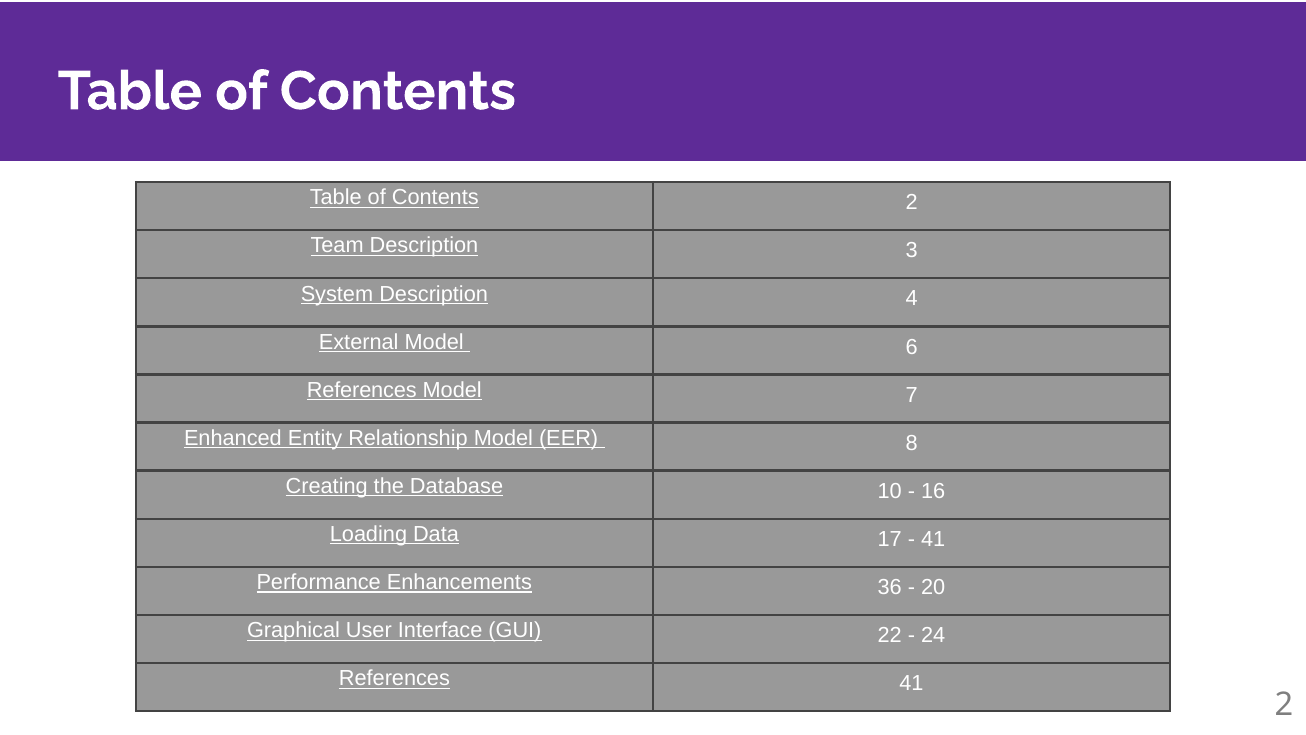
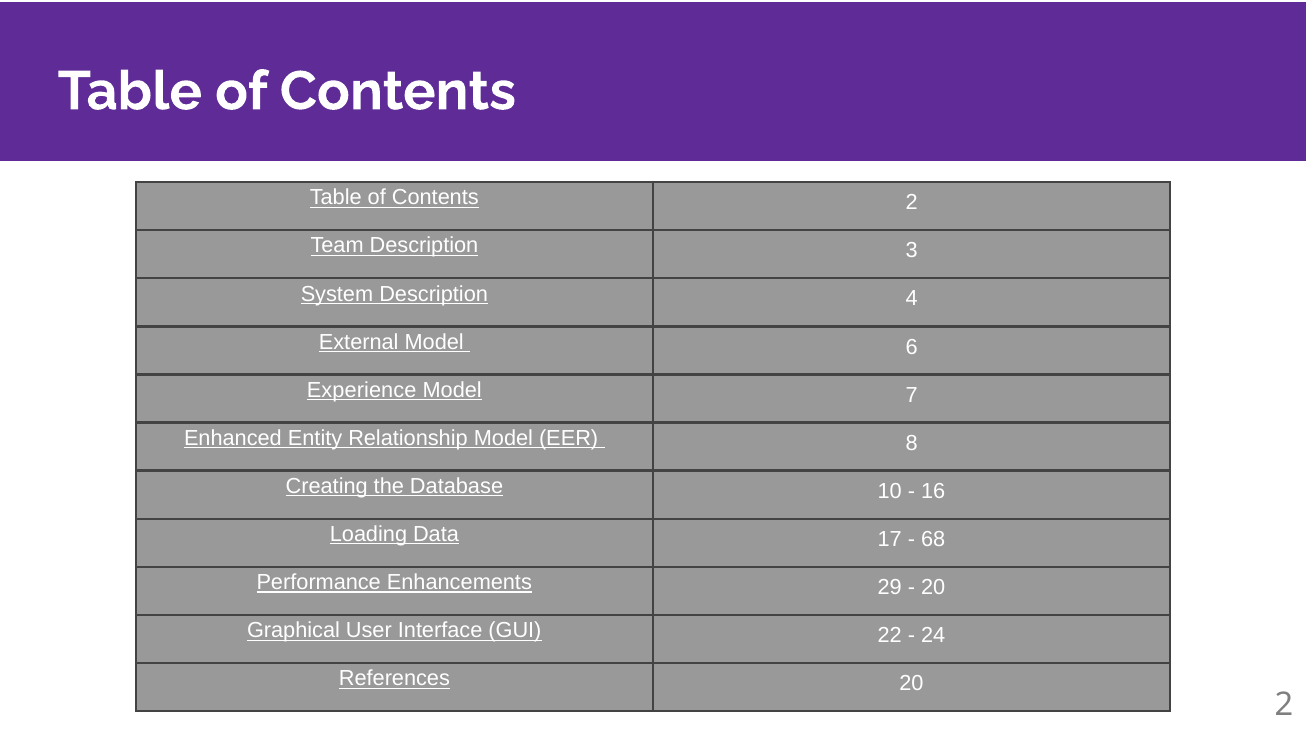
References at (362, 390): References -> Experience
41 at (933, 539): 41 -> 68
36: 36 -> 29
References 41: 41 -> 20
